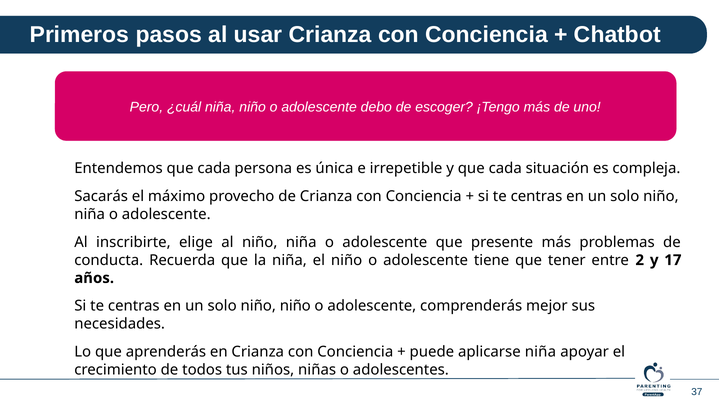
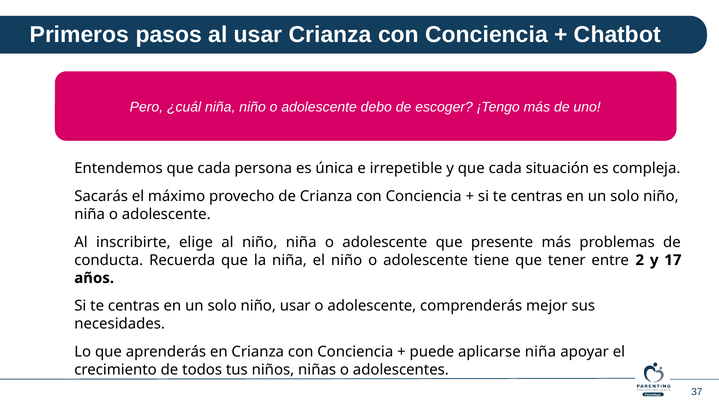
niño niño: niño -> usar
